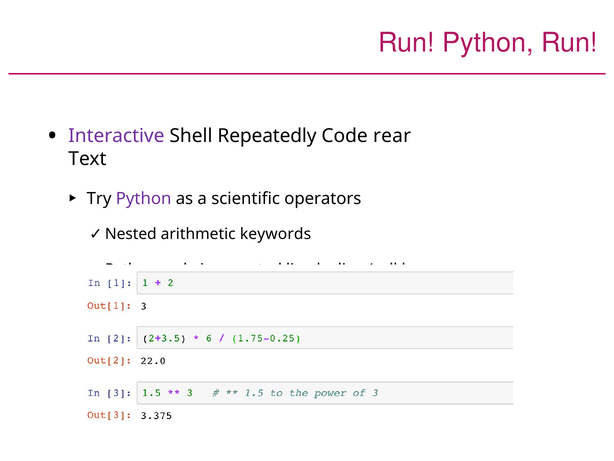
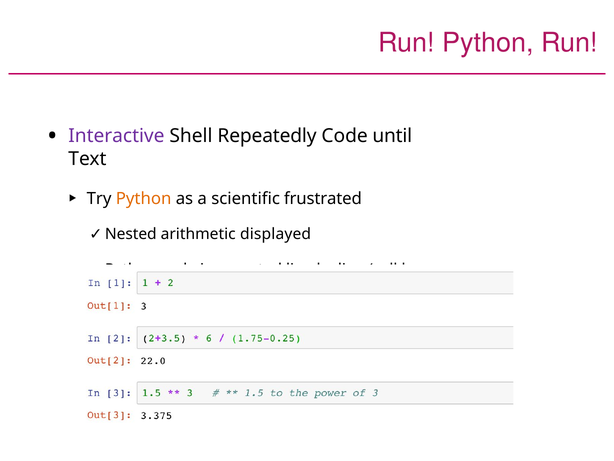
rear: rear -> until
Python at (144, 199) colour: purple -> orange
operators: operators -> frustrated
keywords: keywords -> displayed
